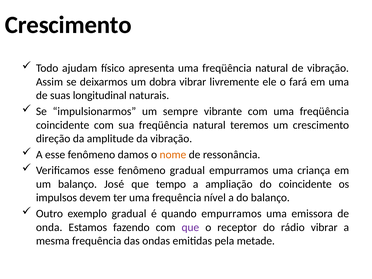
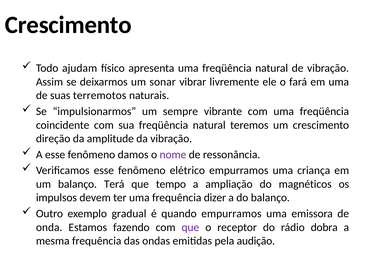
dobra: dobra -> sonar
longitudinal: longitudinal -> terremotos
nome colour: orange -> purple
fenômeno gradual: gradual -> elétrico
José: José -> Terá
do coincidente: coincidente -> magnéticos
nível: nível -> dizer
rádio vibrar: vibrar -> dobra
metade: metade -> audição
